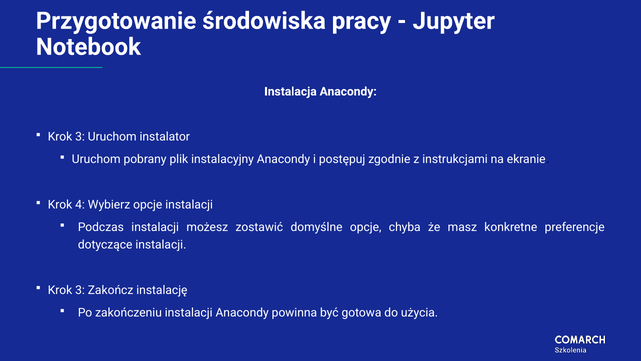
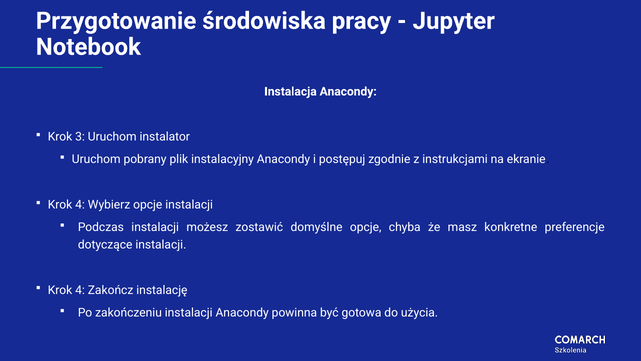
3 at (80, 290): 3 -> 4
